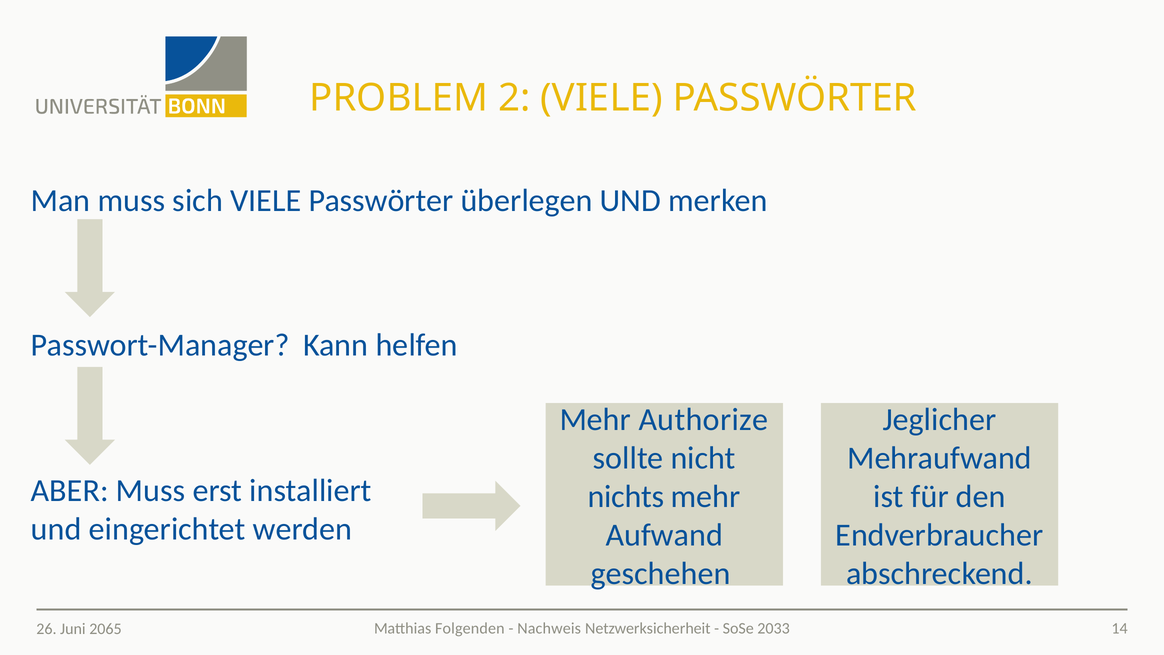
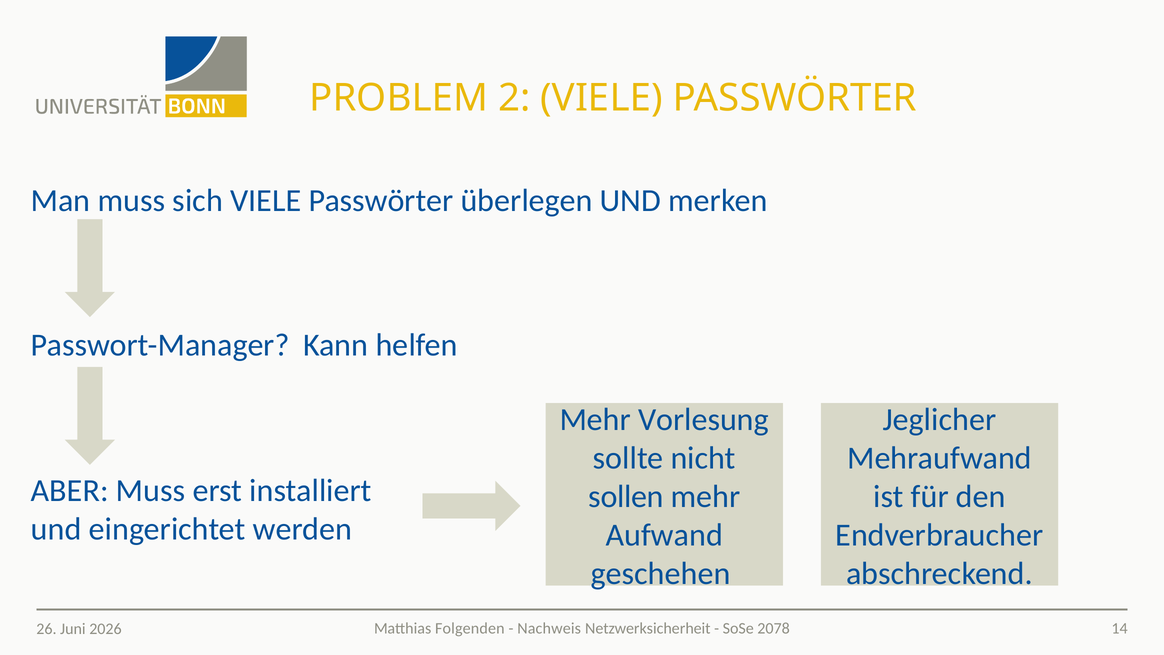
Authorize: Authorize -> Vorlesung
nichts: nichts -> sollen
2033: 2033 -> 2078
2065: 2065 -> 2026
